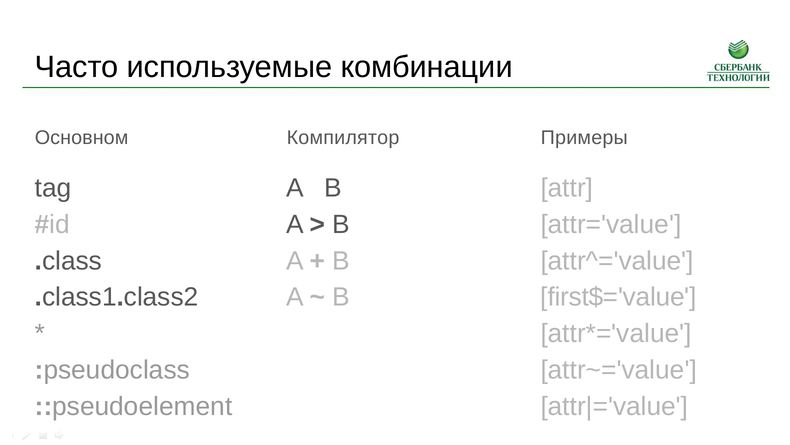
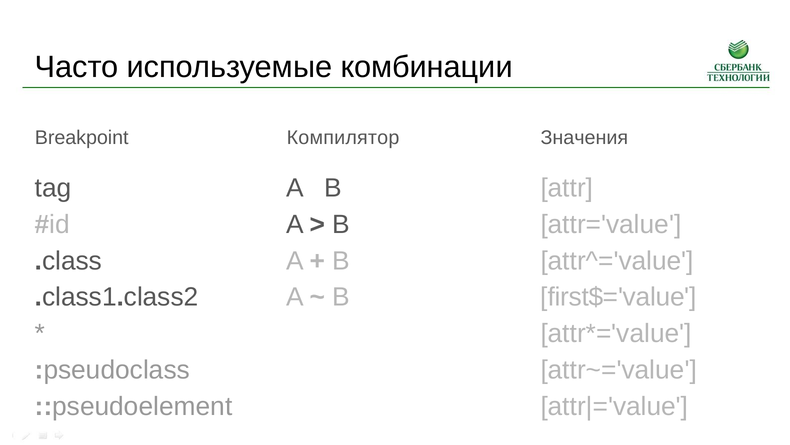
Основном: Основном -> Breakpoint
Примеры: Примеры -> Значения
